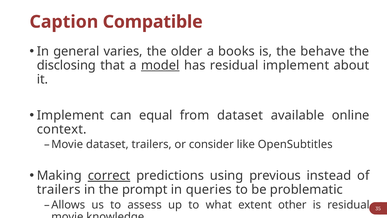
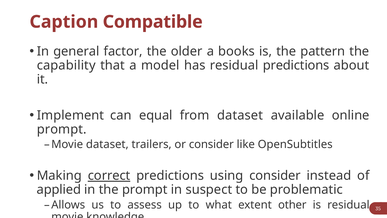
varies: varies -> factor
behave: behave -> pattern
disclosing: disclosing -> capability
model underline: present -> none
residual implement: implement -> predictions
context at (62, 129): context -> prompt
using previous: previous -> consider
trailers at (59, 189): trailers -> applied
queries: queries -> suspect
